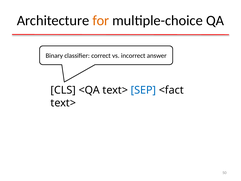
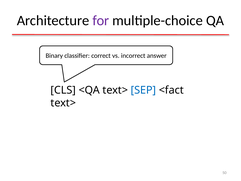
for colour: orange -> purple
